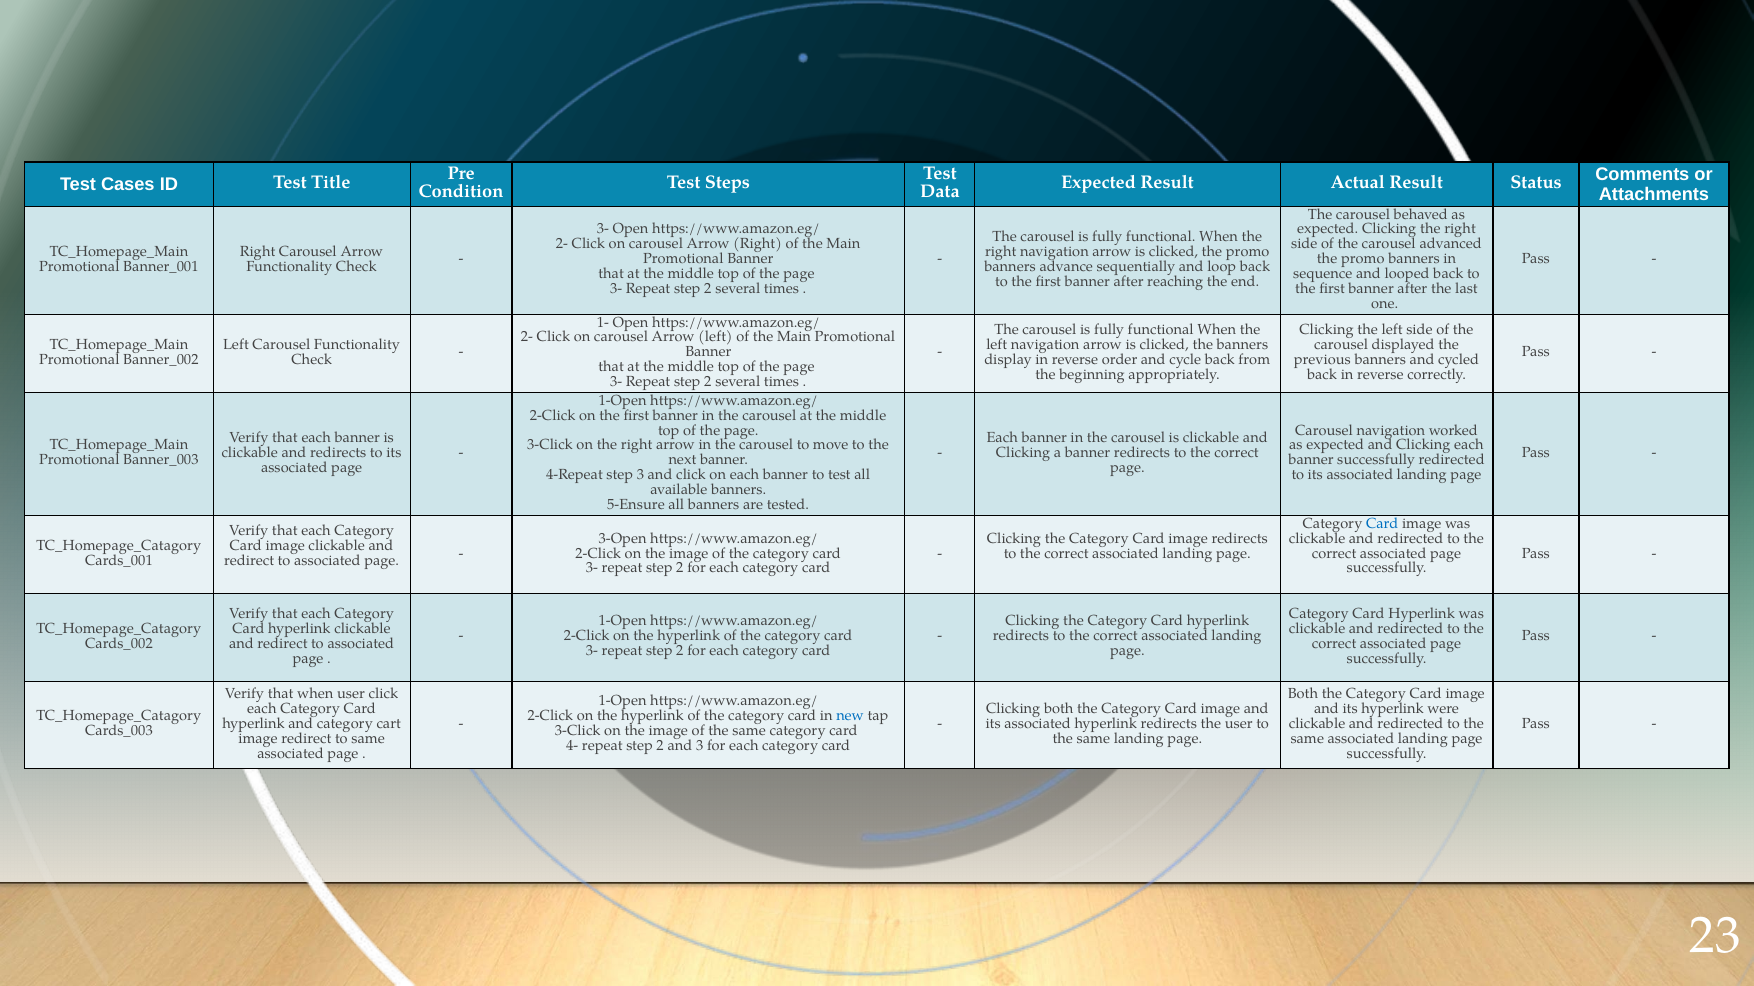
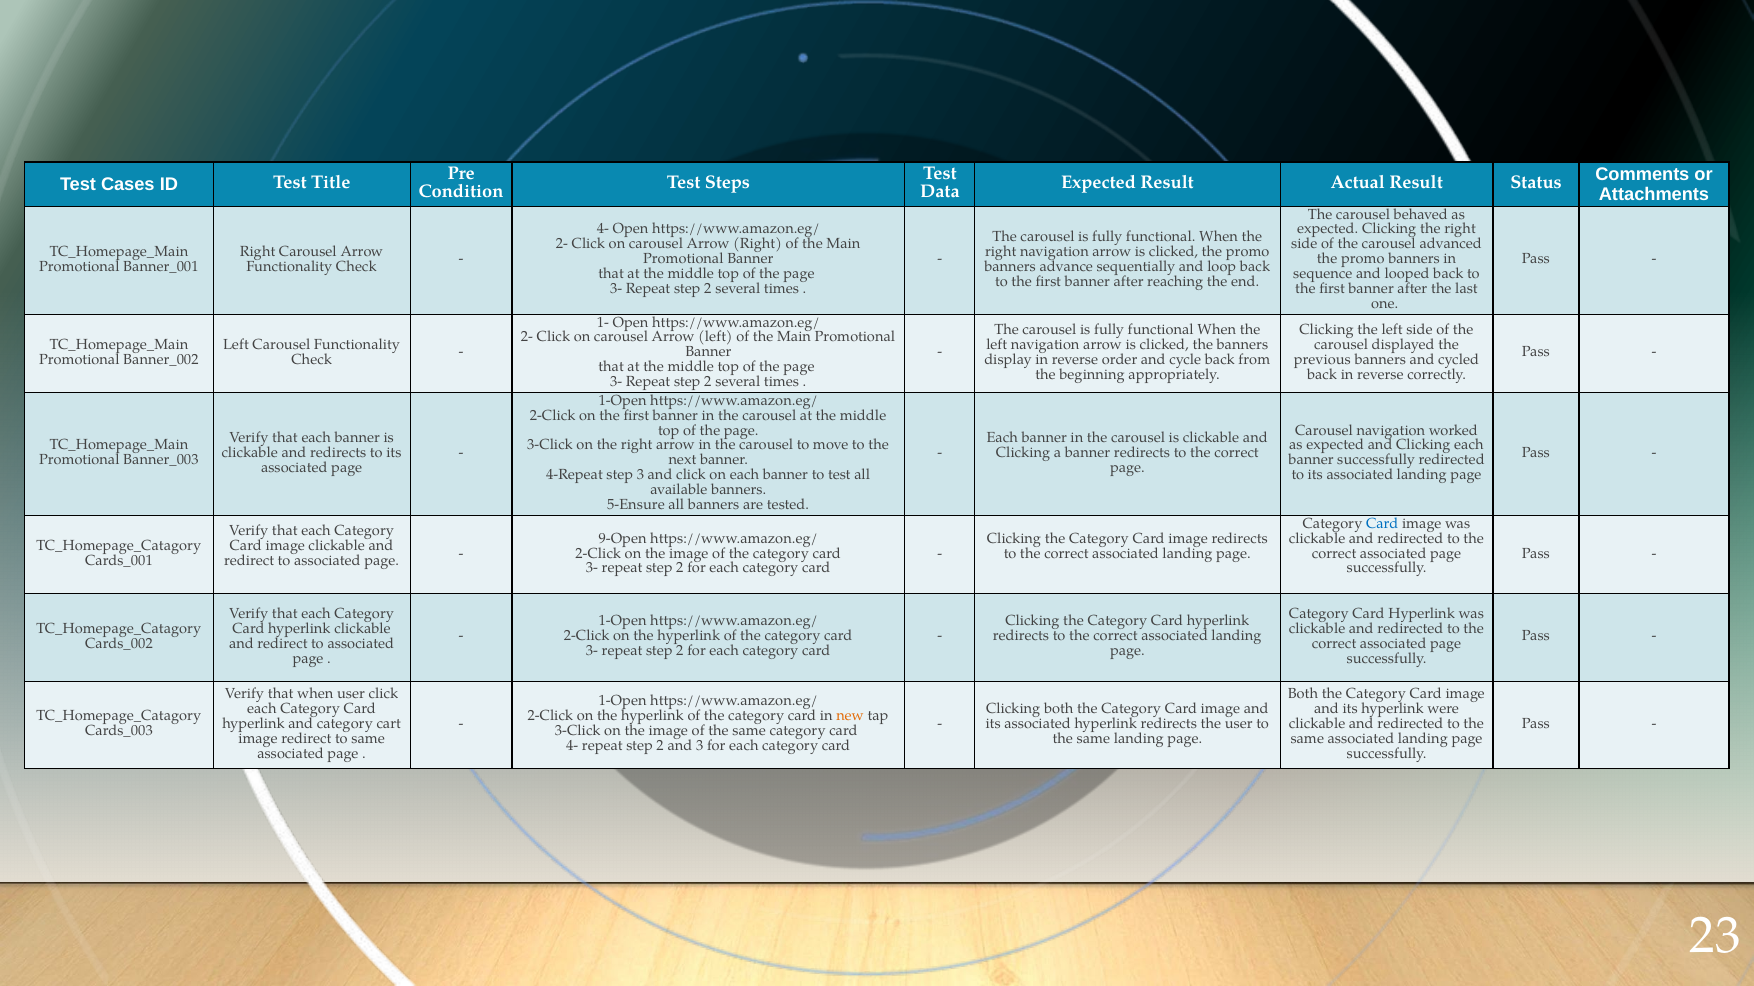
3- at (603, 229): 3- -> 4-
3-Open: 3-Open -> 9-Open
new colour: blue -> orange
